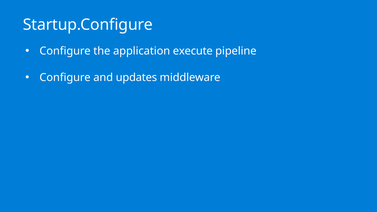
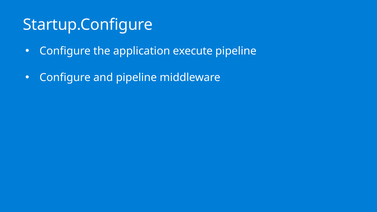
and updates: updates -> pipeline
